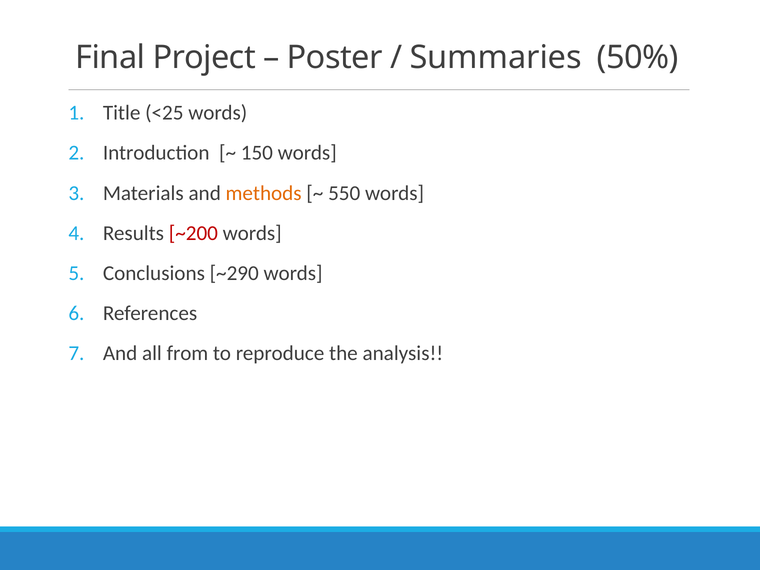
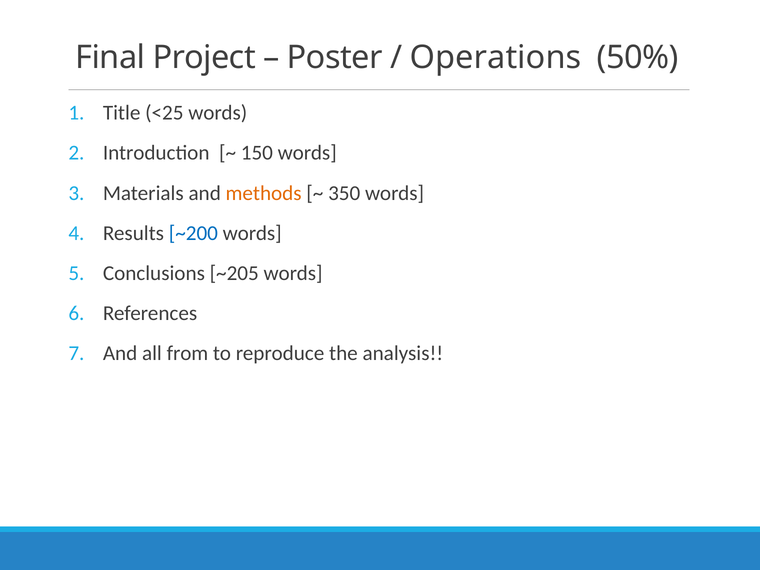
Summaries: Summaries -> Operations
550: 550 -> 350
~200 colour: red -> blue
~290: ~290 -> ~205
